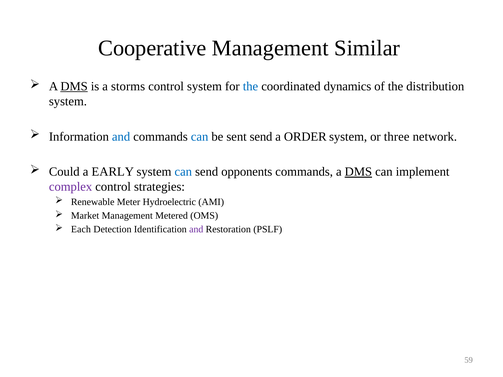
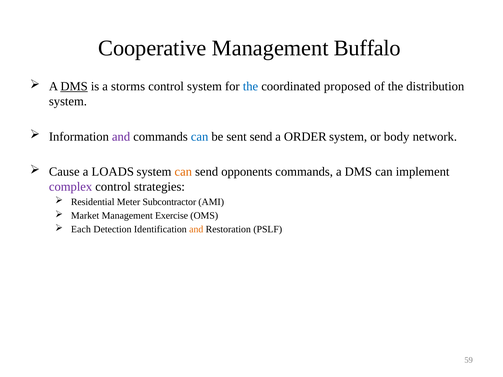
Similar: Similar -> Buffalo
dynamics: dynamics -> proposed
and at (121, 137) colour: blue -> purple
three: three -> body
Could: Could -> Cause
EARLY: EARLY -> LOADS
can at (183, 172) colour: blue -> orange
DMS at (358, 172) underline: present -> none
Renewable: Renewable -> Residential
Hydroelectric: Hydroelectric -> Subcontractor
Metered: Metered -> Exercise
and at (196, 230) colour: purple -> orange
